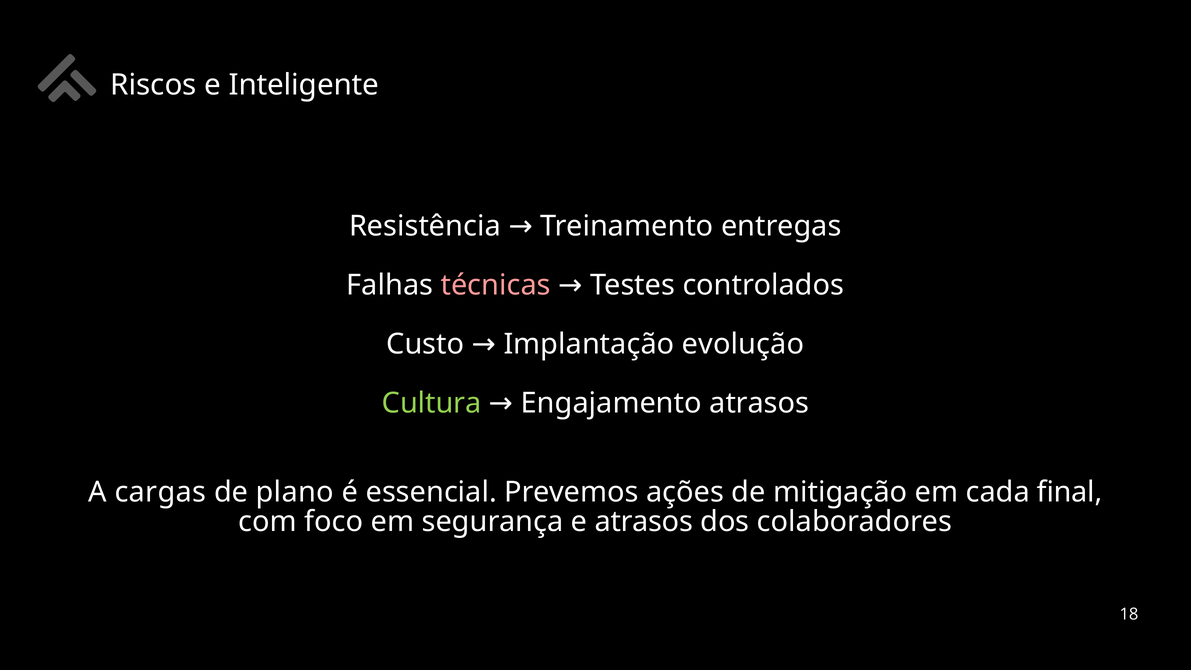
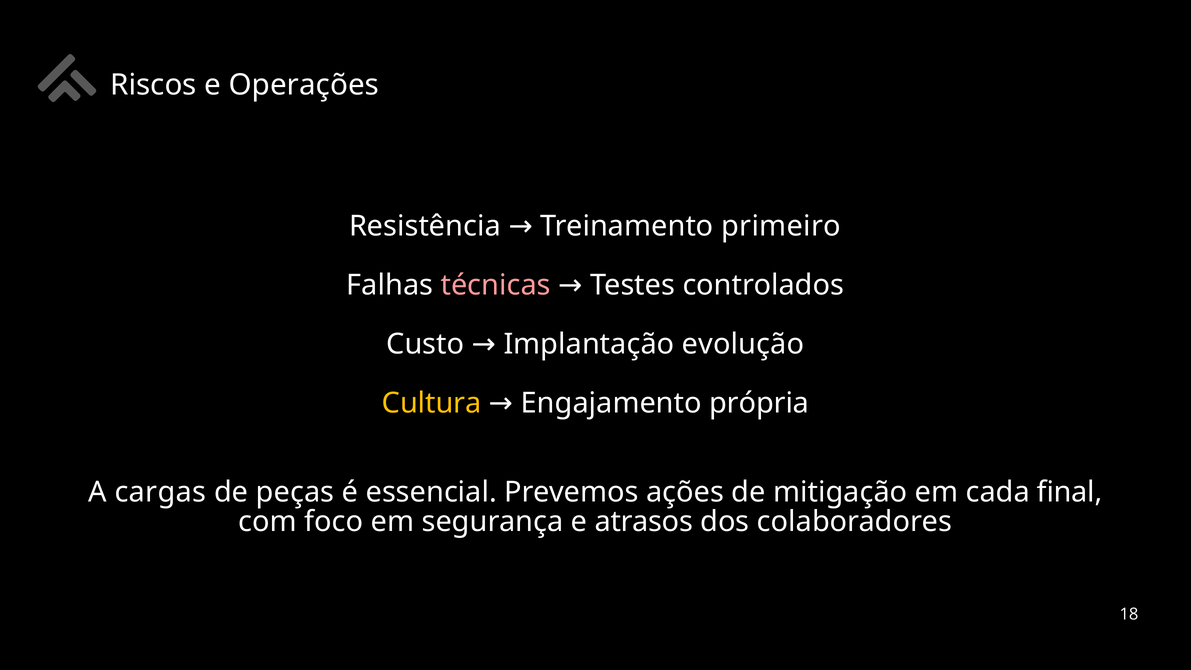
Inteligente: Inteligente -> Operações
entregas: entregas -> primeiro
Cultura colour: light green -> yellow
Engajamento atrasos: atrasos -> própria
plano: plano -> peças
